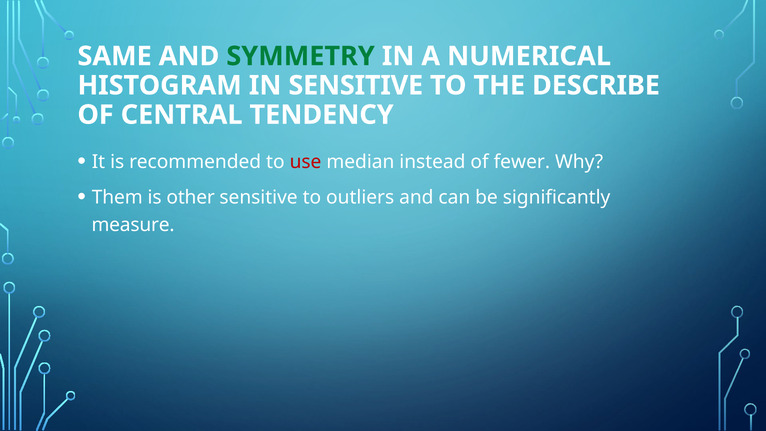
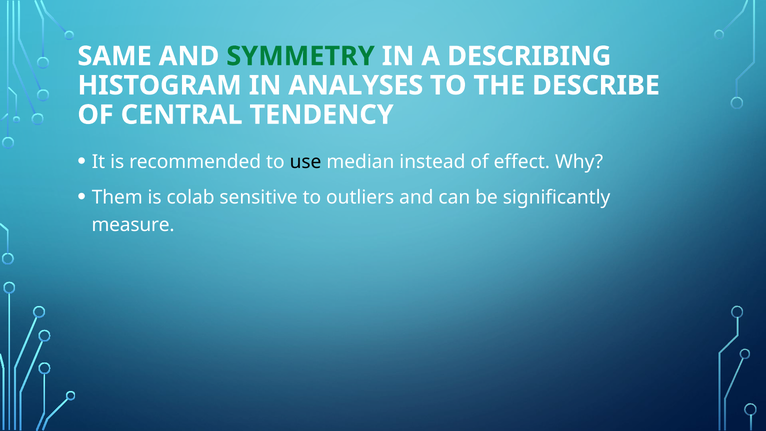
NUMERICAL: NUMERICAL -> DESCRIBING
IN SENSITIVE: SENSITIVE -> ANALYSES
use colour: red -> black
fewer: fewer -> effect
other: other -> colab
